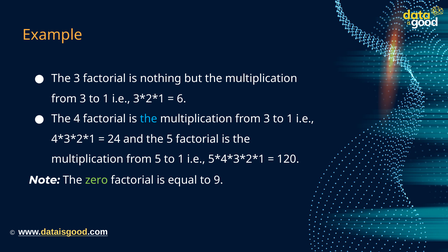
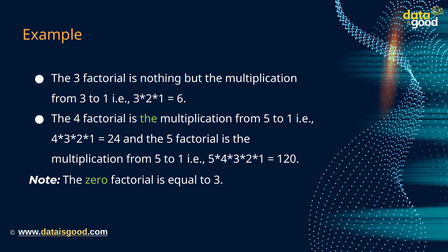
the at (149, 119) colour: light blue -> light green
3 at (267, 119): 3 -> 5
to 9: 9 -> 3
